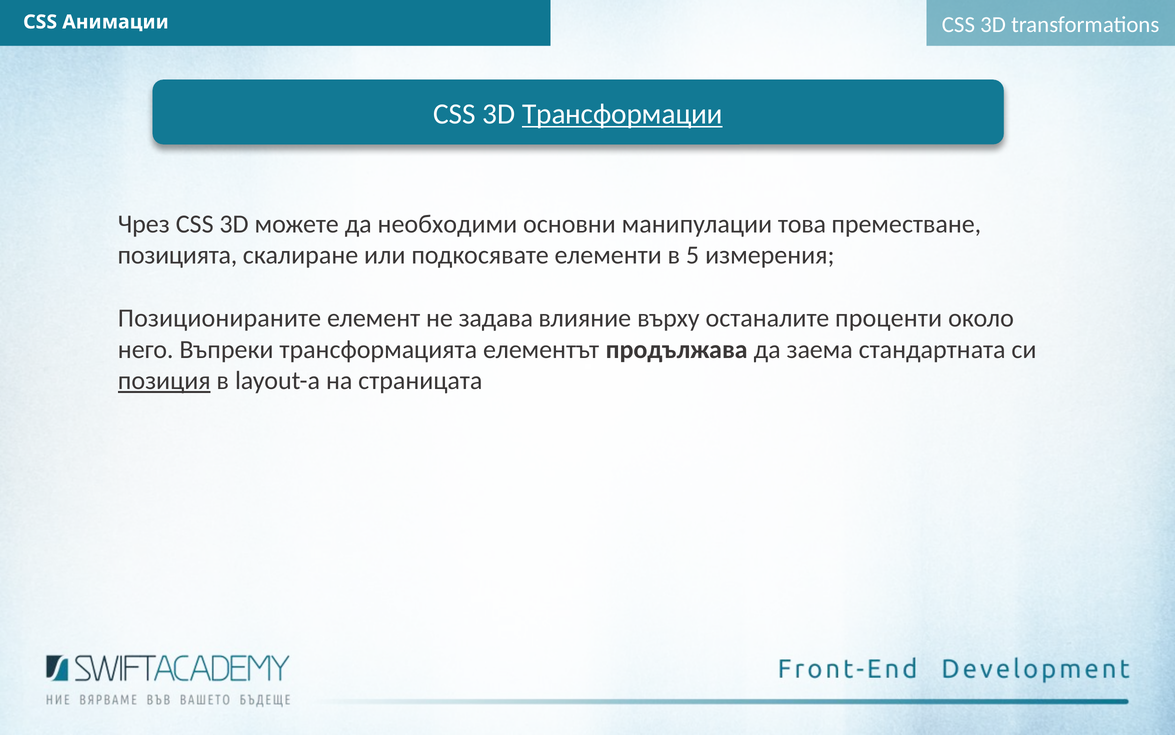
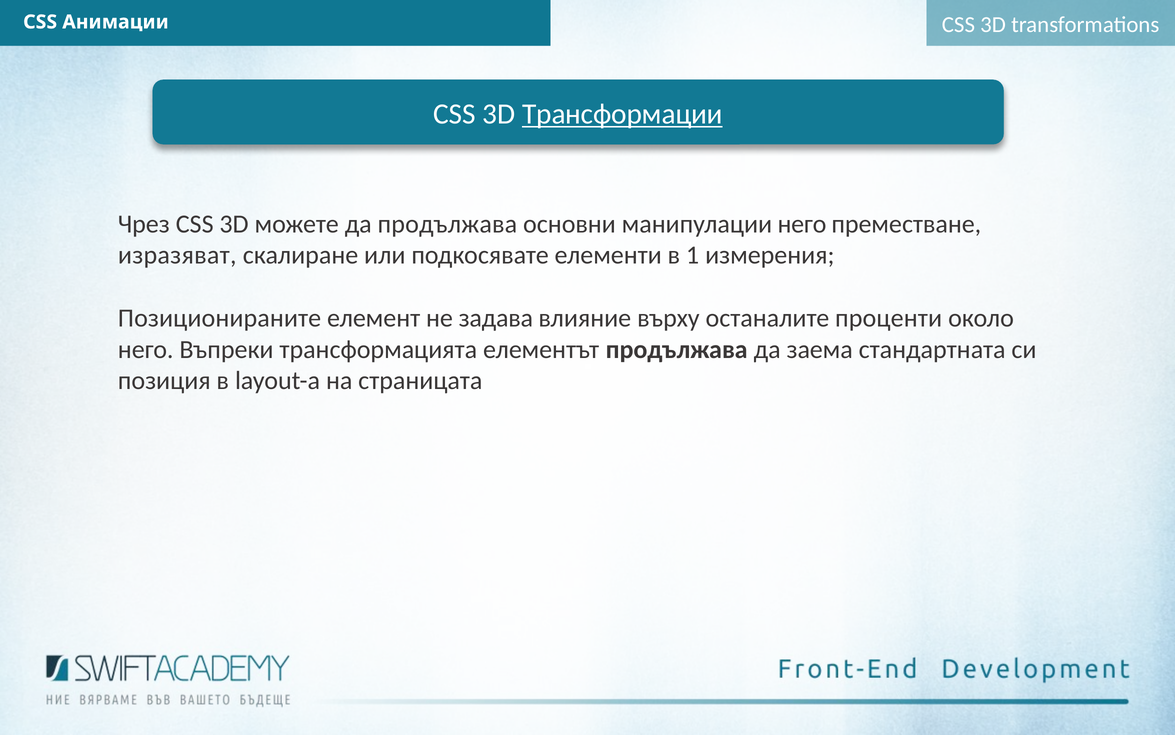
да необходими: необходими -> продължава
манипулации това: това -> него
позицията: позицията -> изразяват
5: 5 -> 1
позиция underline: present -> none
